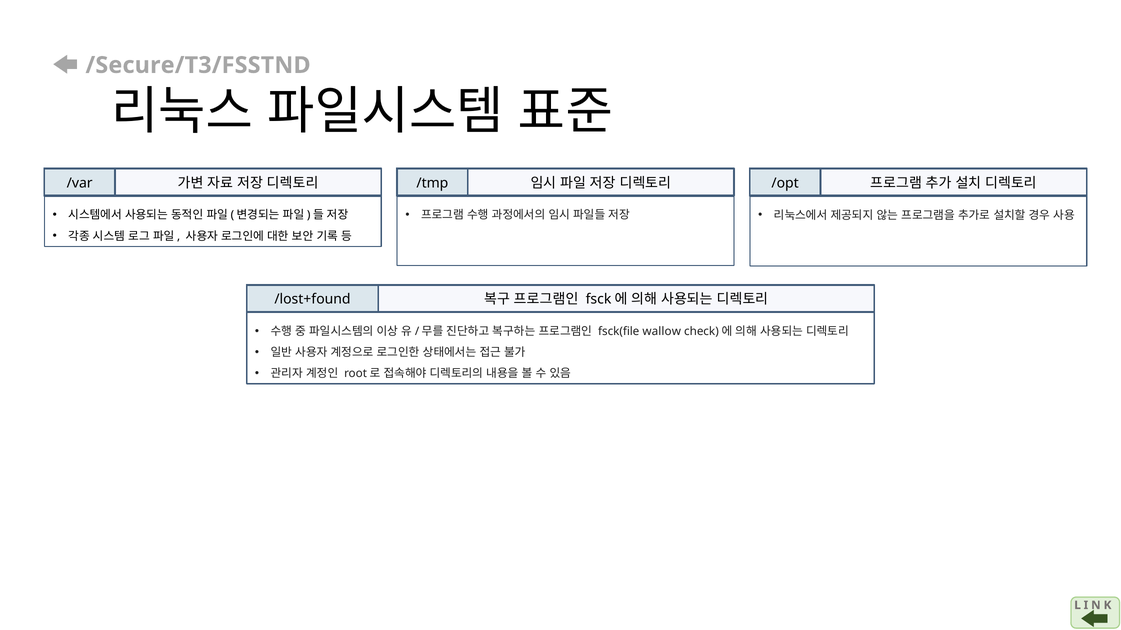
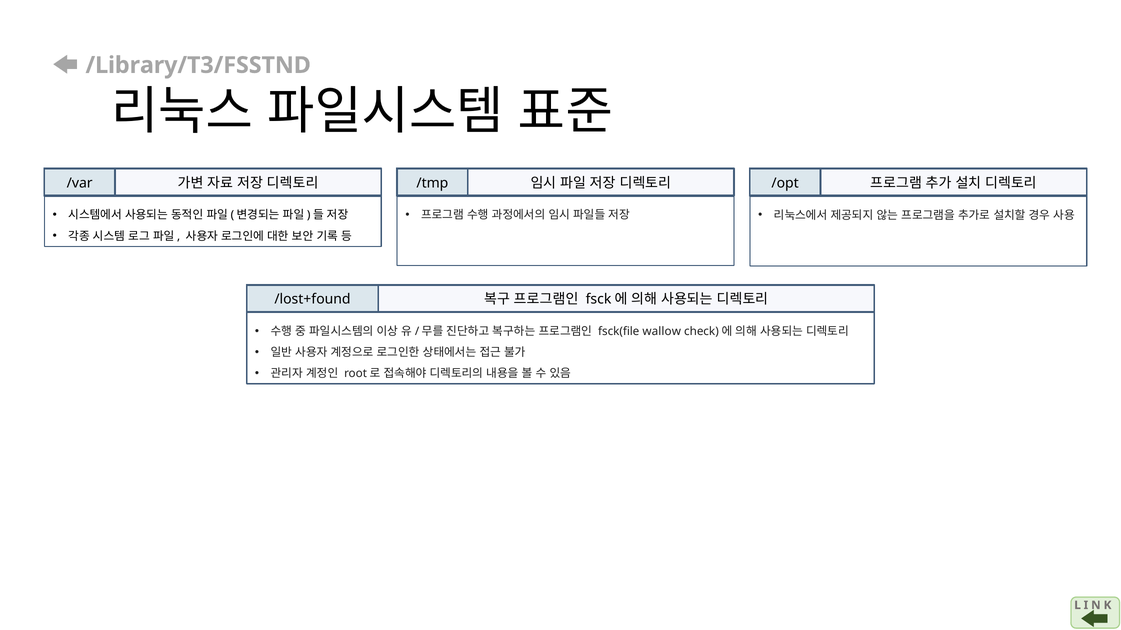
/Secure/T3/FSSTND: /Secure/T3/FSSTND -> /Library/T3/FSSTND
